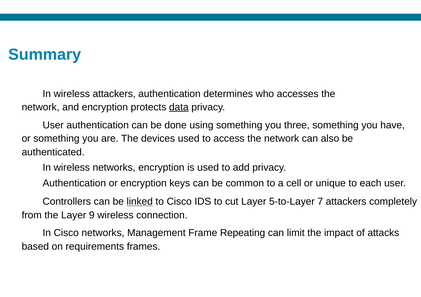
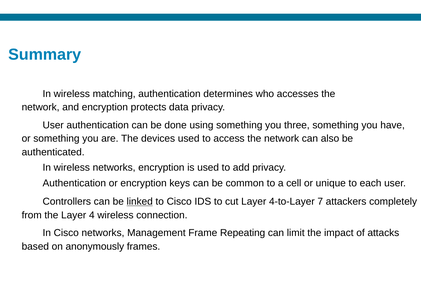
wireless attackers: attackers -> matching
data underline: present -> none
5-to-Layer: 5-to-Layer -> 4-to-Layer
9: 9 -> 4
requirements: requirements -> anonymously
